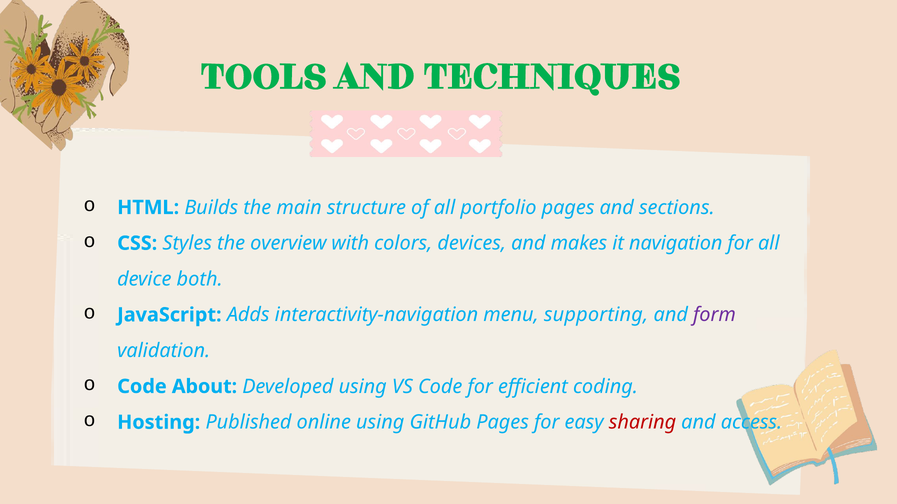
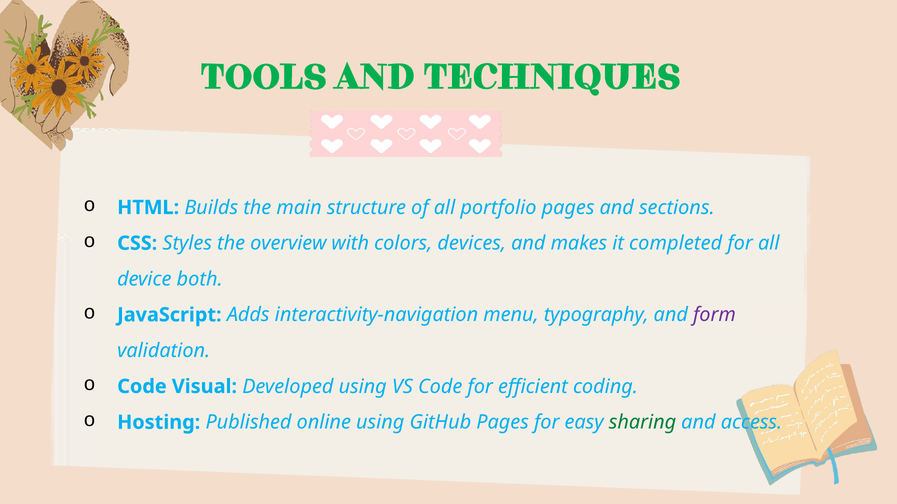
navigation: navigation -> completed
supporting: supporting -> typography
About: About -> Visual
sharing colour: red -> green
